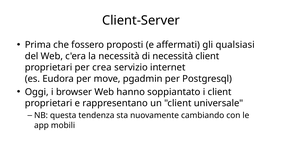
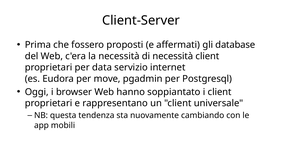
qualsiasi: qualsiasi -> database
crea: crea -> data
